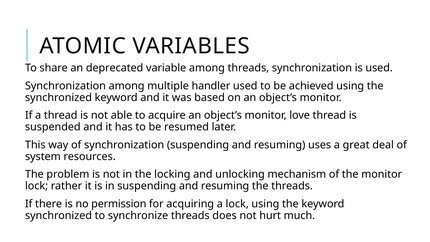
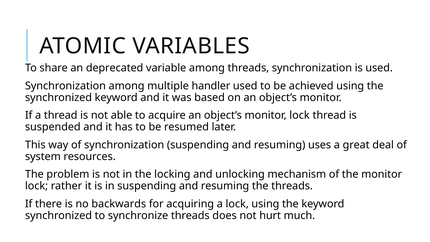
object’s monitor love: love -> lock
permission: permission -> backwards
